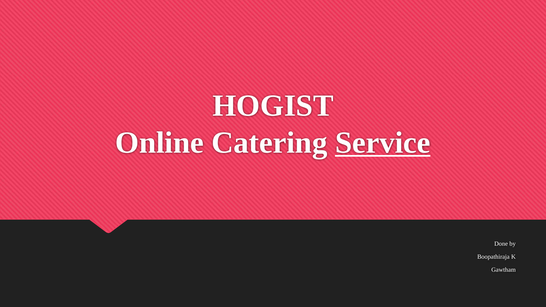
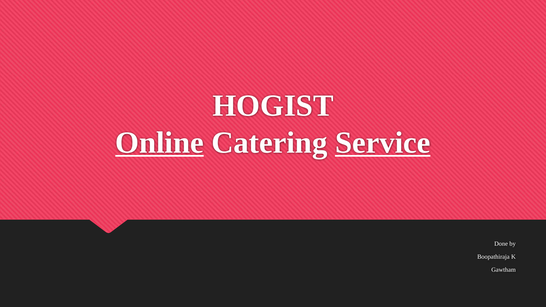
Online underline: none -> present
